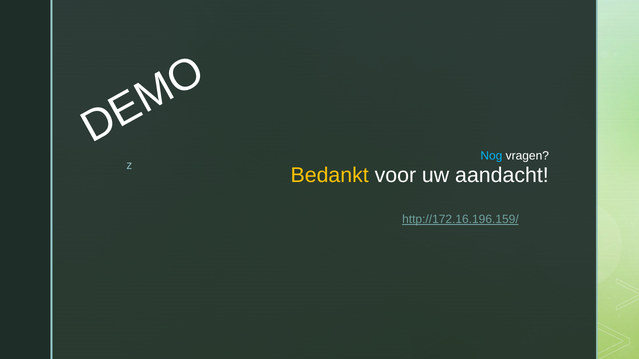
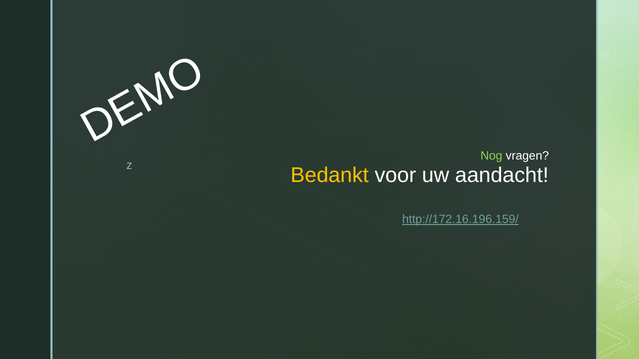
Nog colour: light blue -> light green
